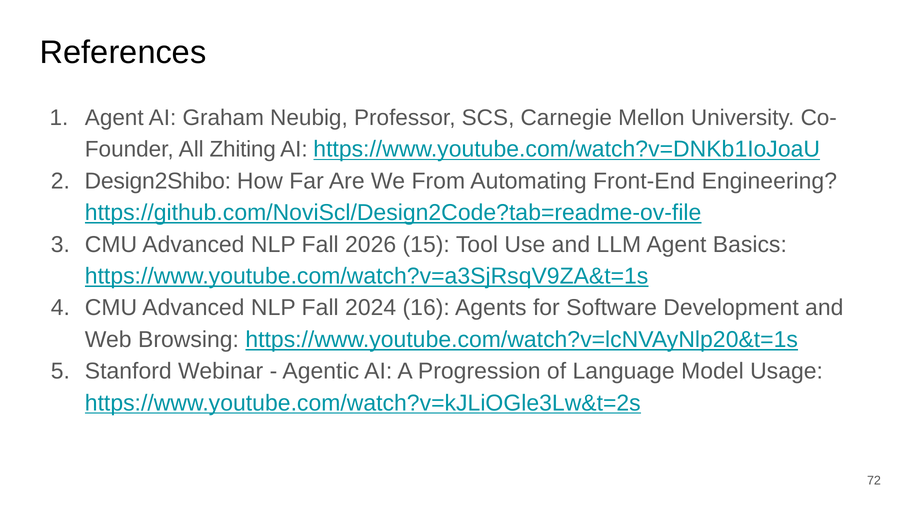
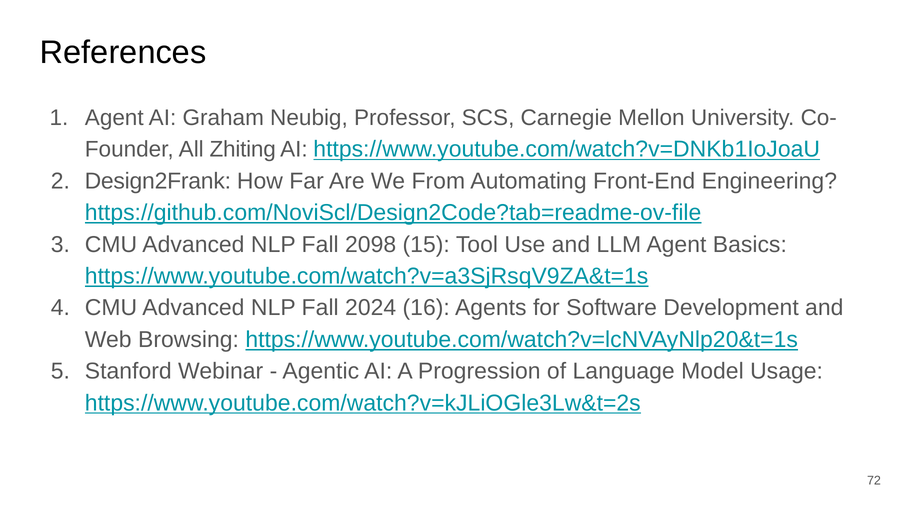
Design2Shibo: Design2Shibo -> Design2Frank
2026: 2026 -> 2098
